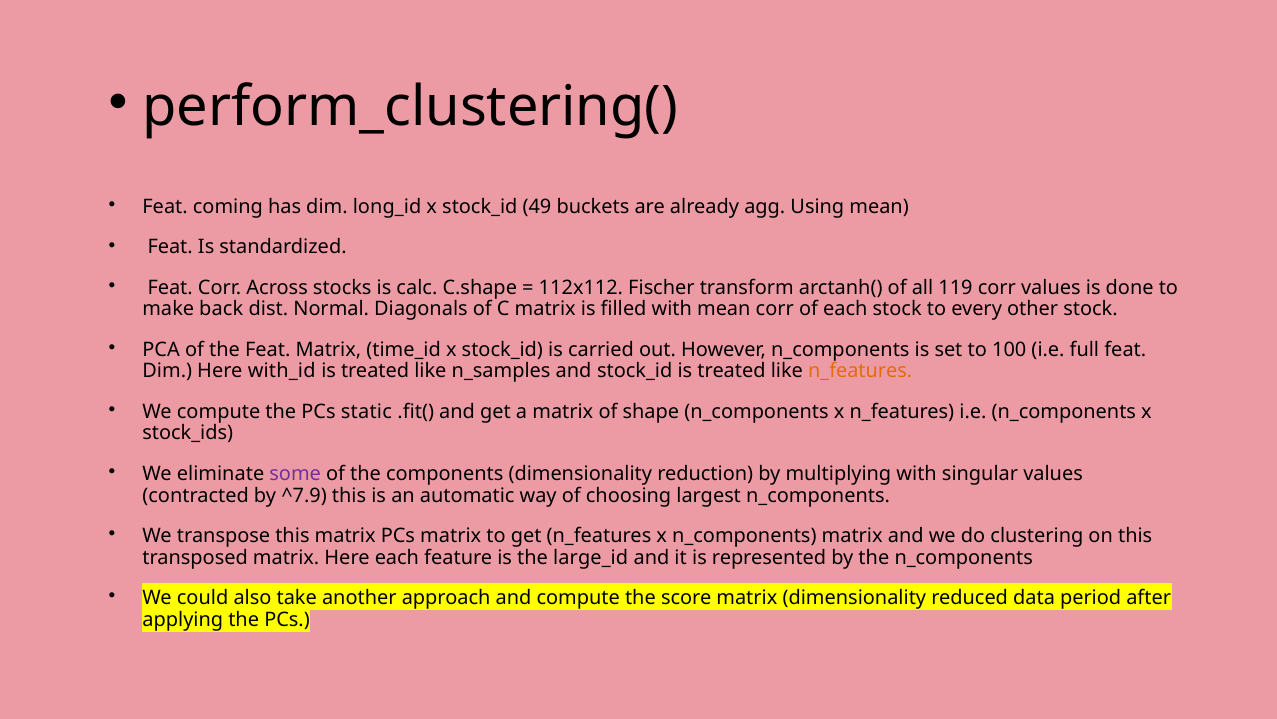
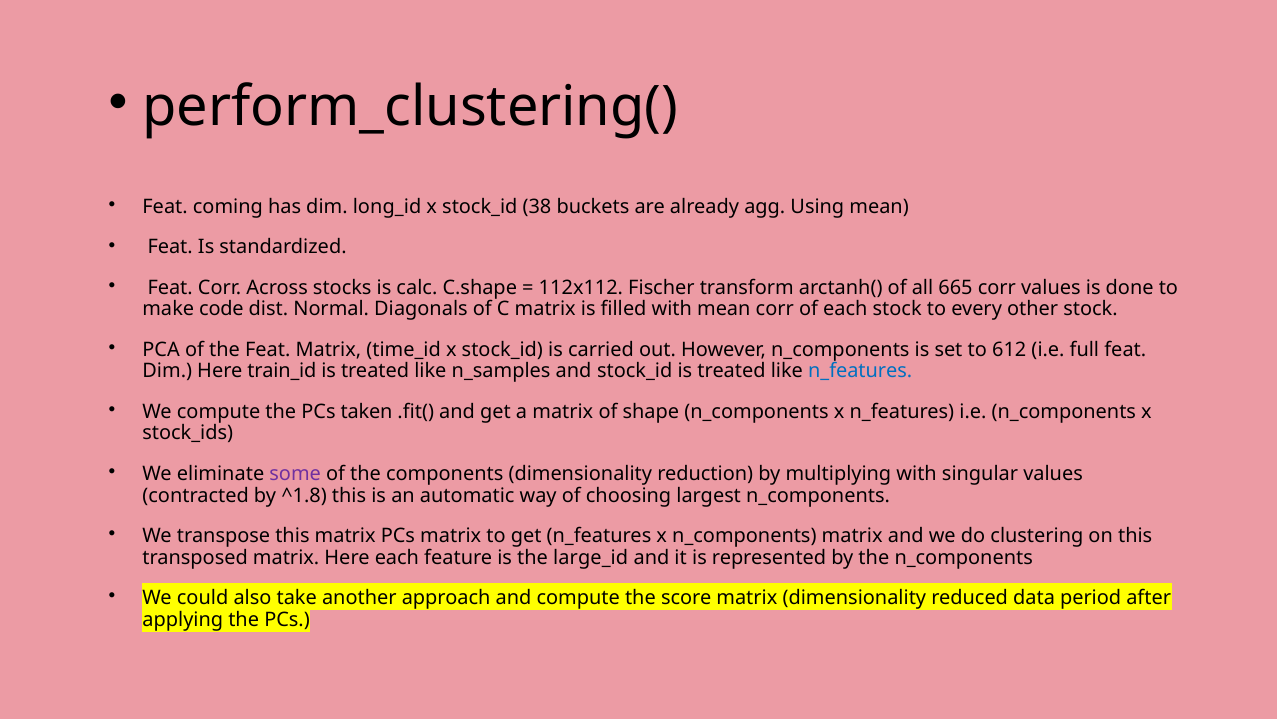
49: 49 -> 38
119: 119 -> 665
back: back -> code
100: 100 -> 612
with_id: with_id -> train_id
n_features at (860, 371) colour: orange -> blue
static: static -> taken
^7.9: ^7.9 -> ^1.8
